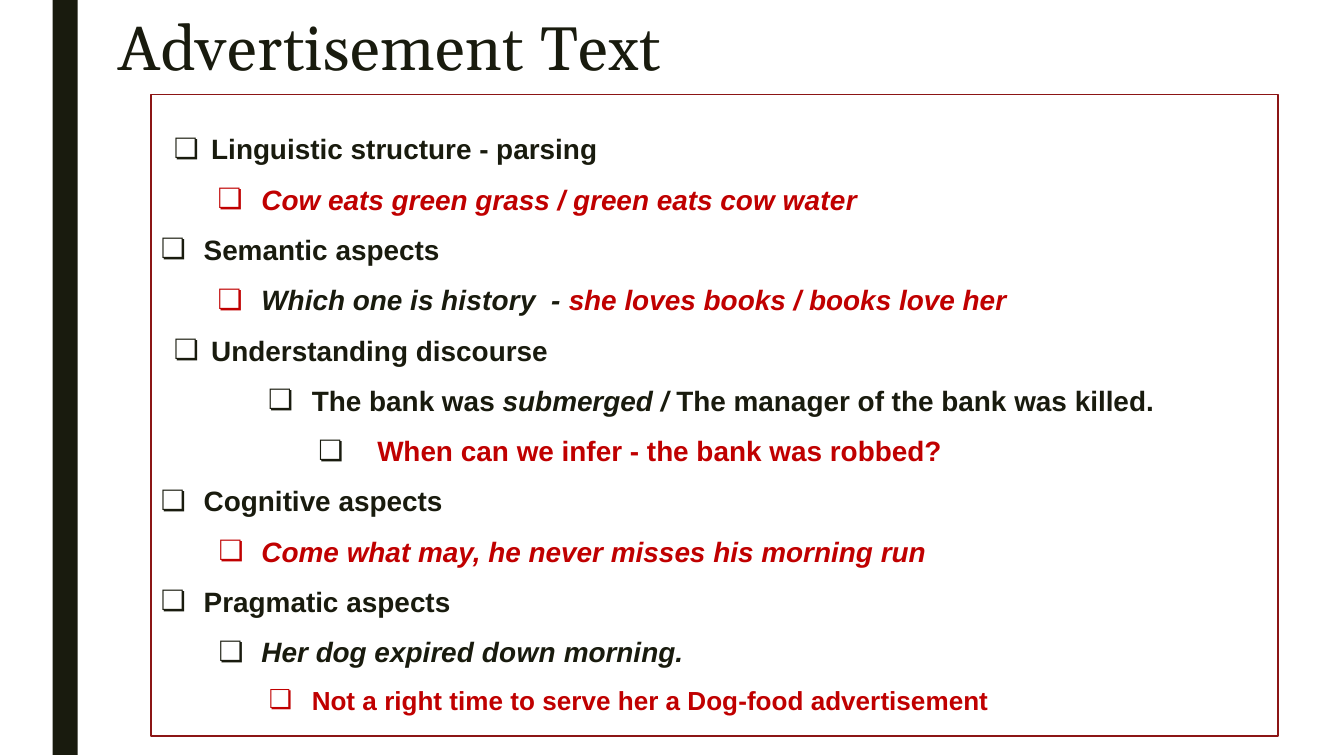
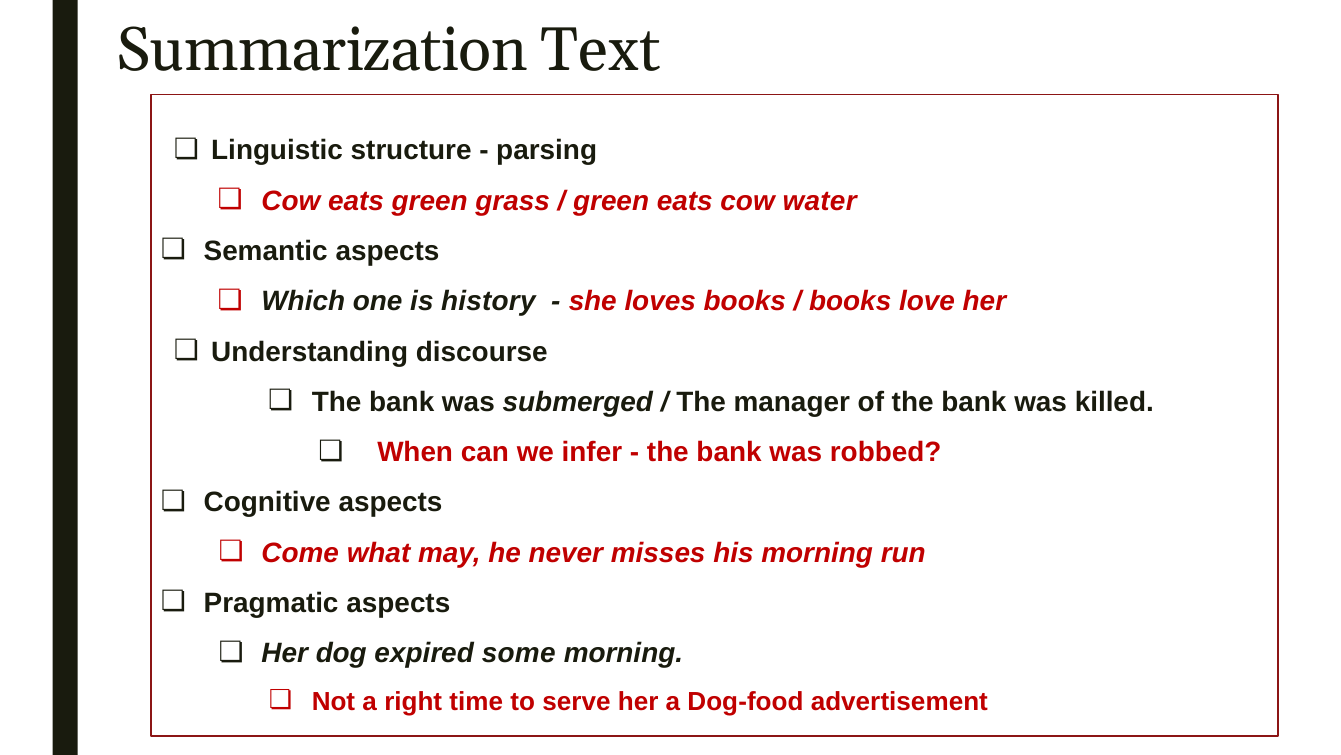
Advertisement at (321, 50): Advertisement -> Summarization
down: down -> some
